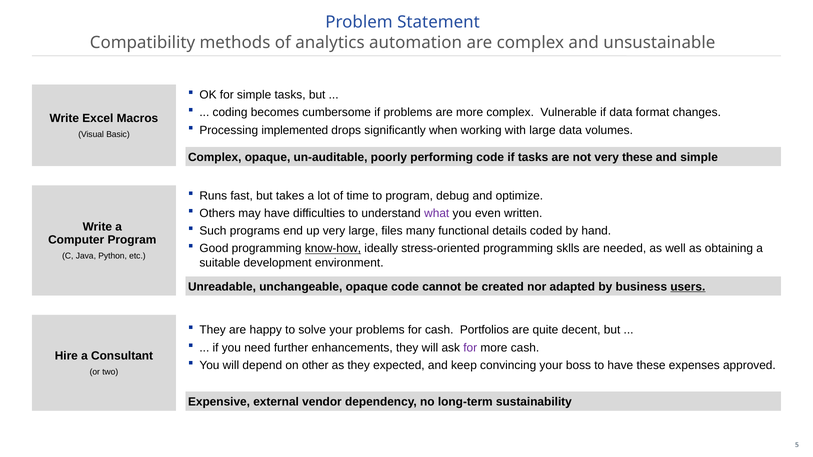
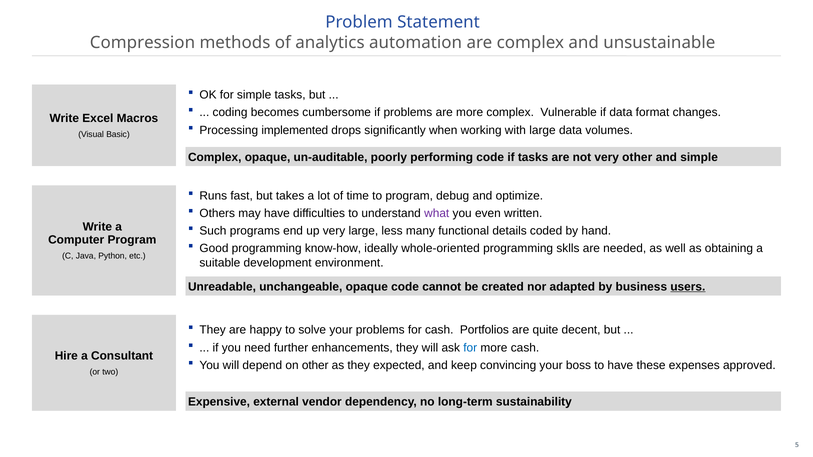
Compatibility: Compatibility -> Compression
very these: these -> other
files: files -> less
know-how underline: present -> none
stress-oriented: stress-oriented -> whole-oriented
for at (470, 348) colour: purple -> blue
